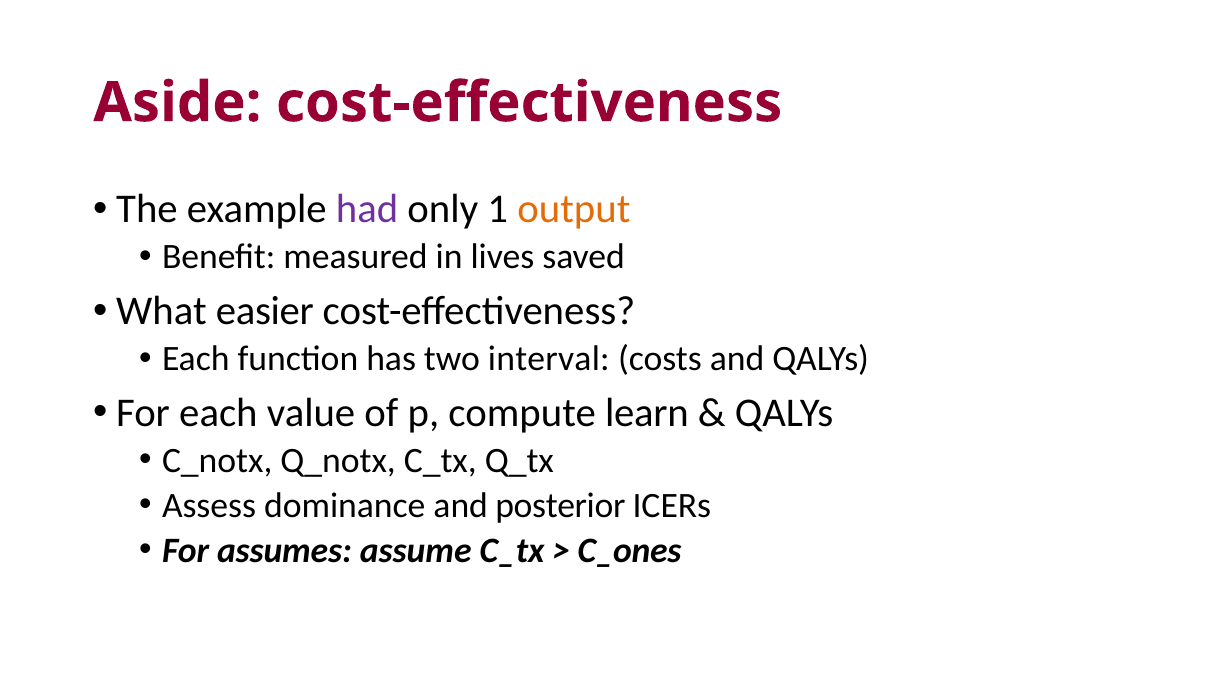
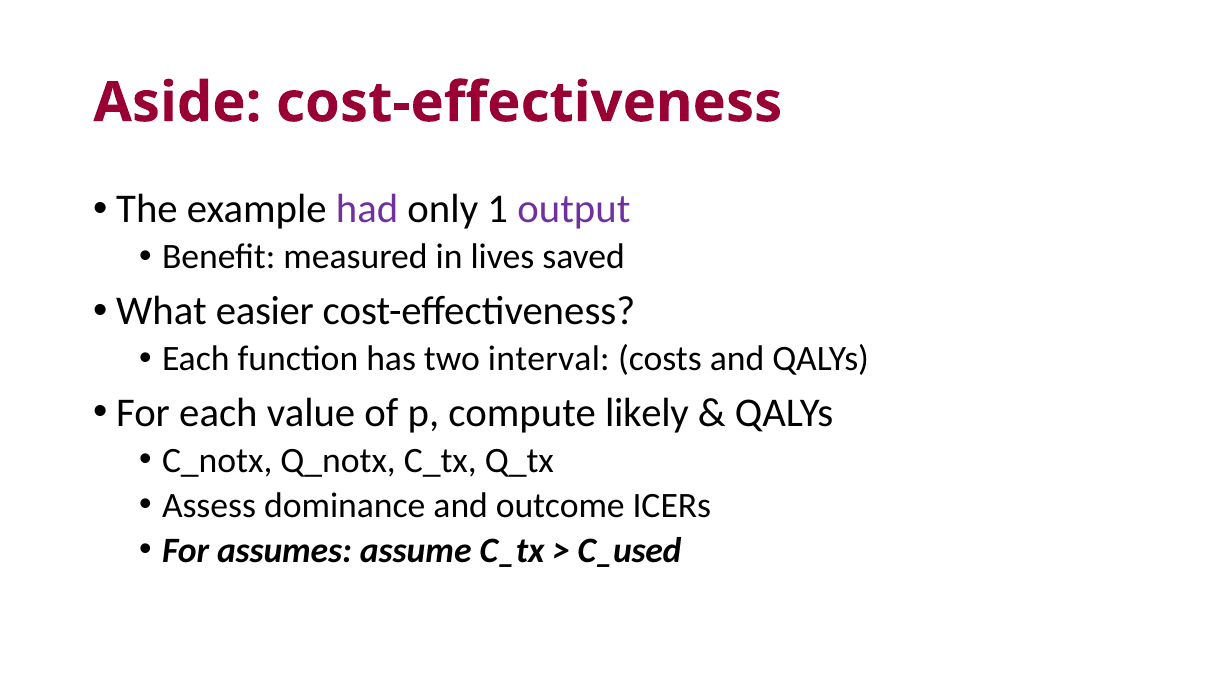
output colour: orange -> purple
learn: learn -> likely
posterior: posterior -> outcome
C_ones: C_ones -> C_used
